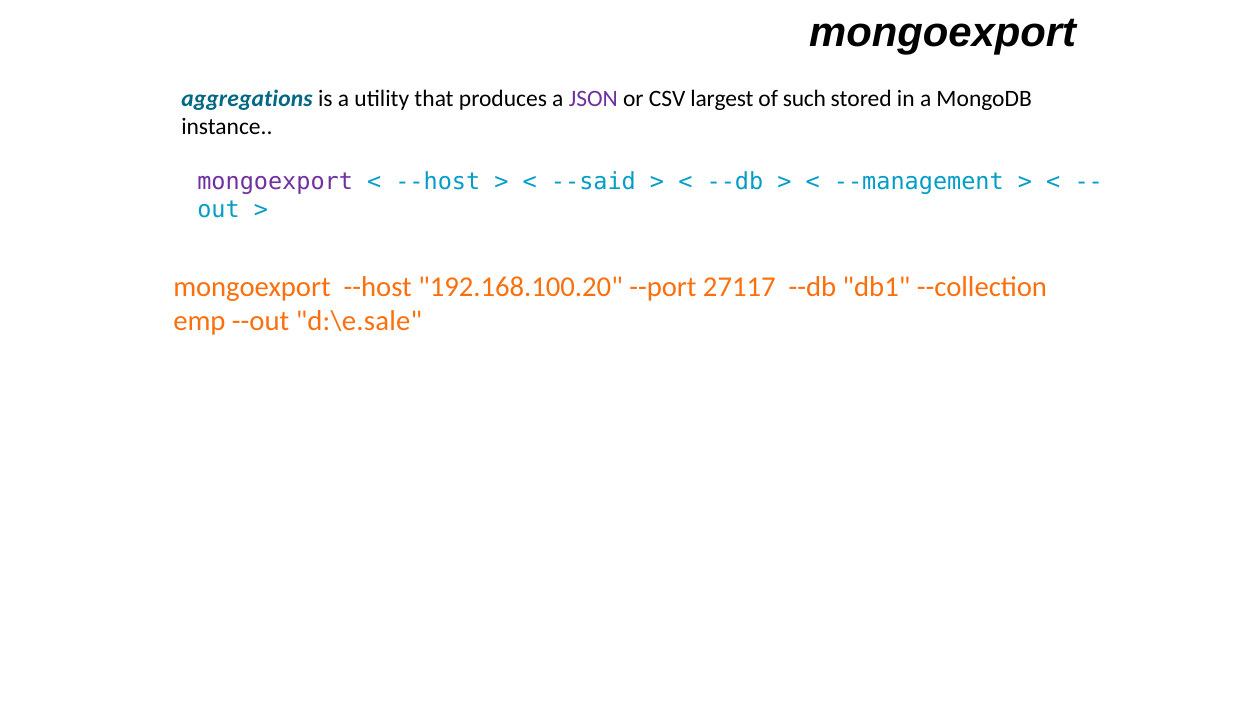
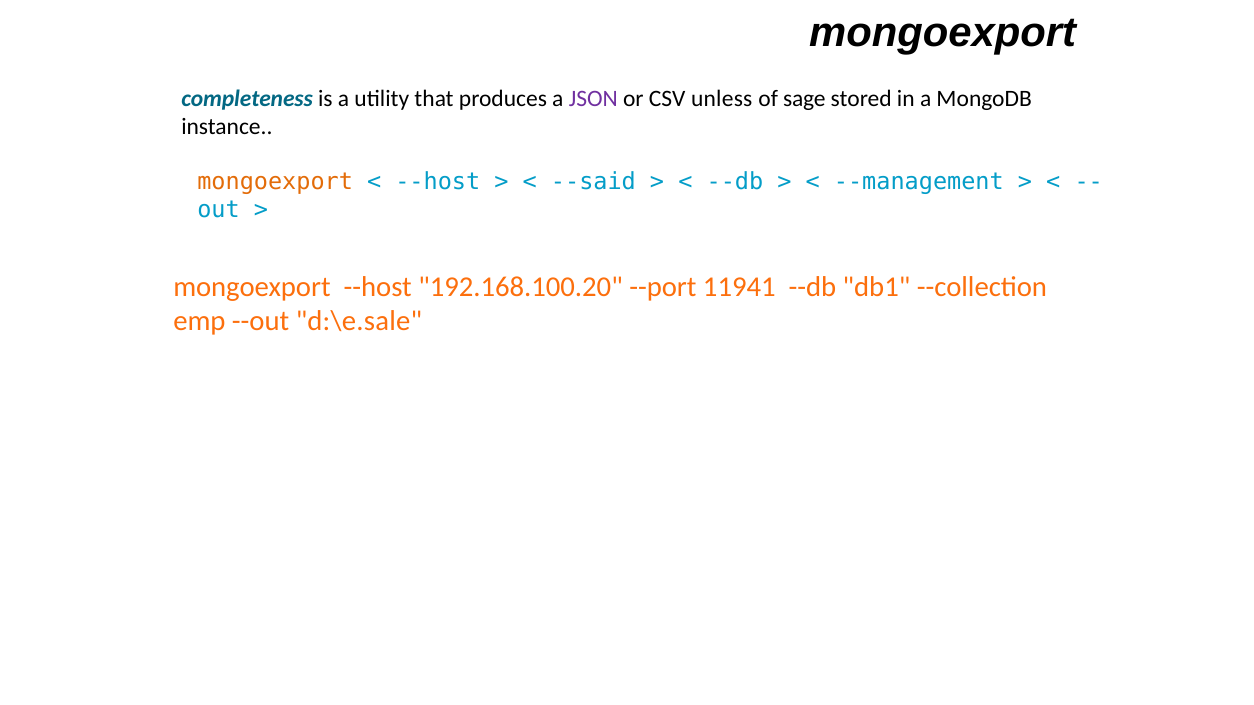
aggregations: aggregations -> completeness
largest: largest -> unless
such: such -> sage
mongoexport at (275, 182) colour: purple -> orange
27117: 27117 -> 11941
